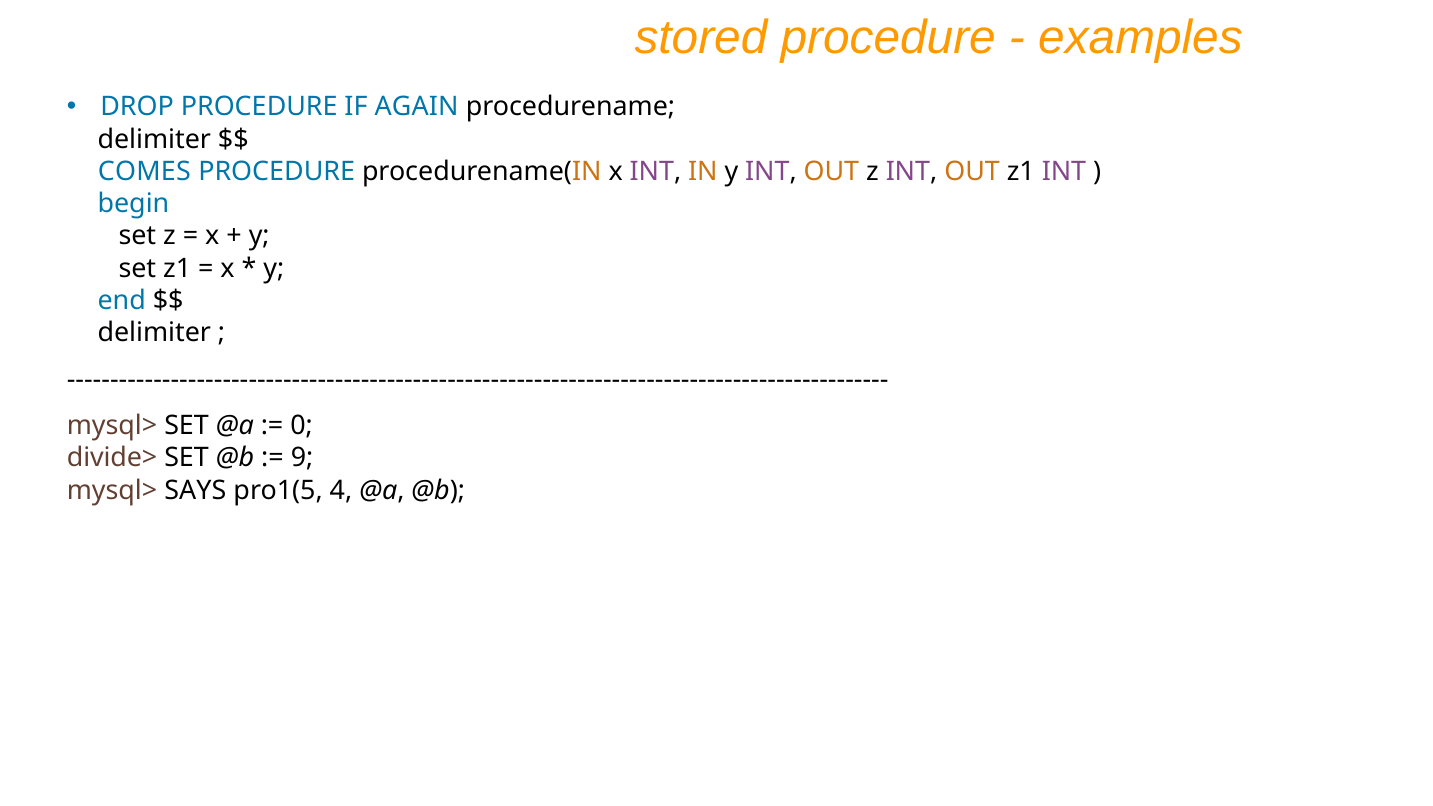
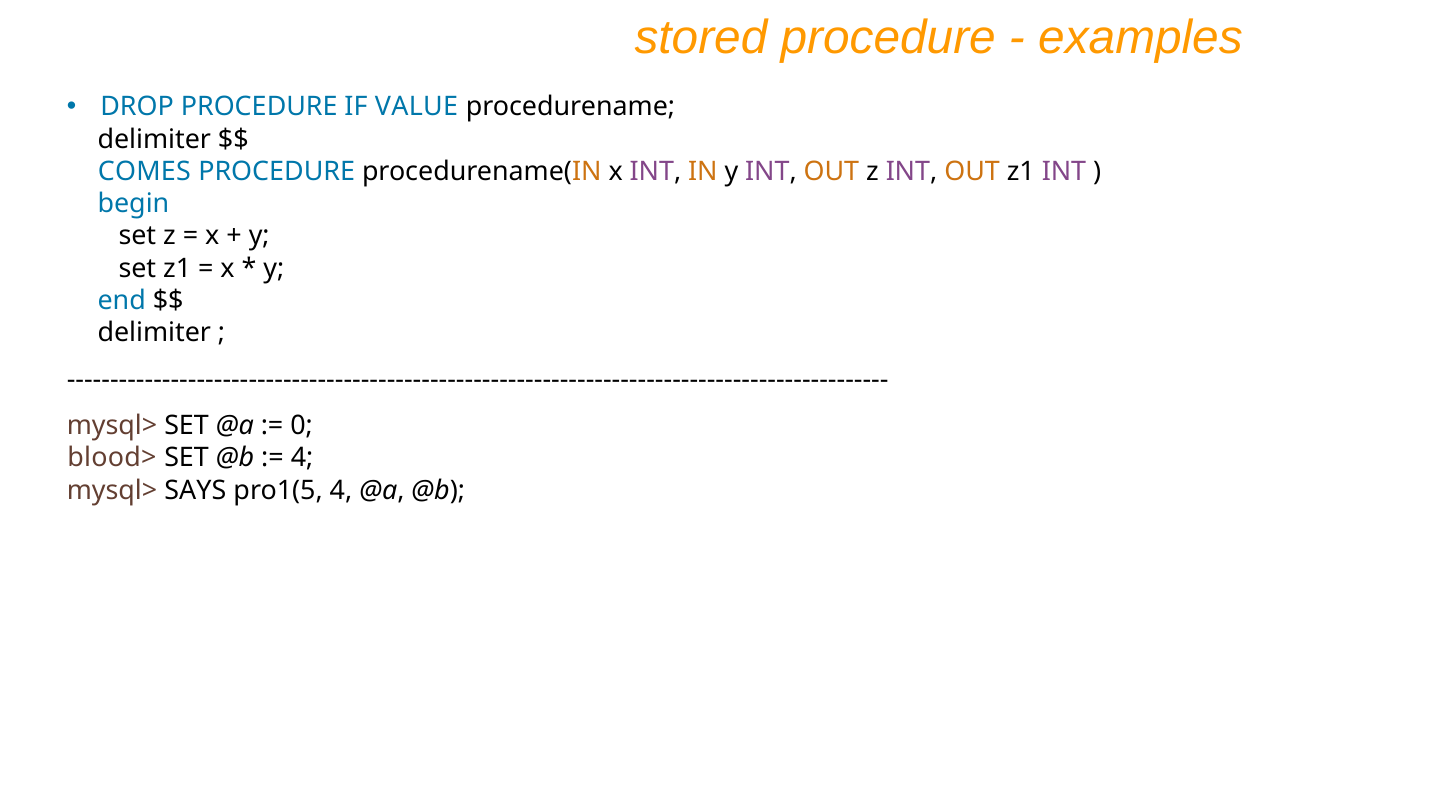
AGAIN: AGAIN -> VALUE
divide>: divide> -> blood>
9 at (302, 458): 9 -> 4
